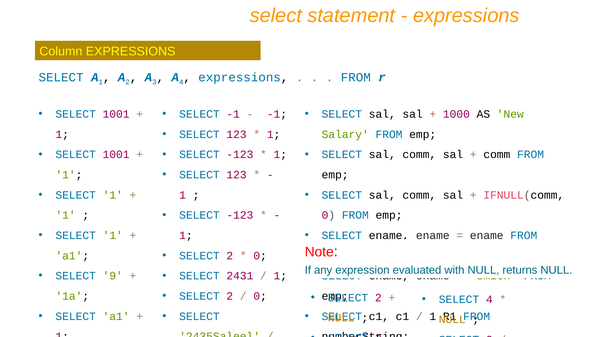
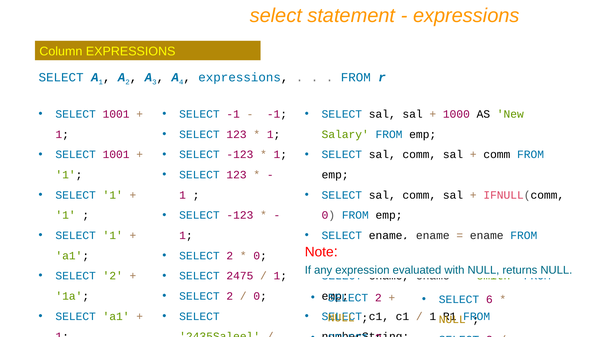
9 at (113, 276): 9 -> 2
2431: 2431 -> 2475
SELECT 4: 4 -> 6
